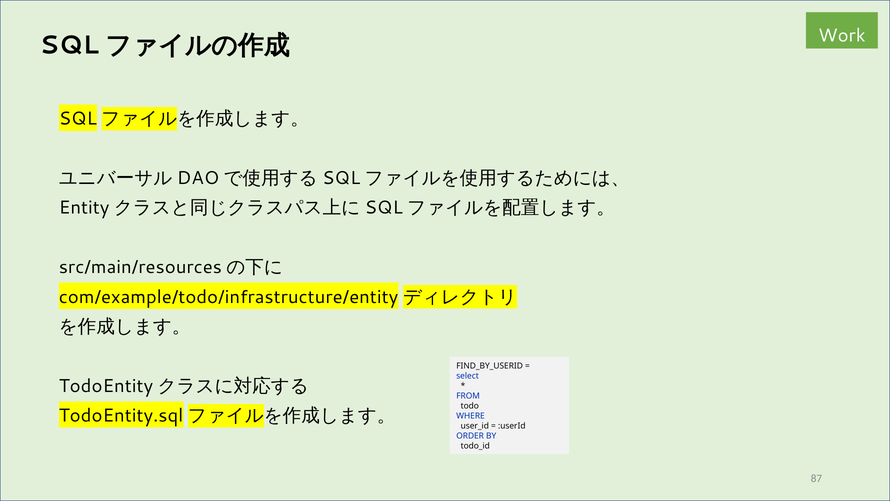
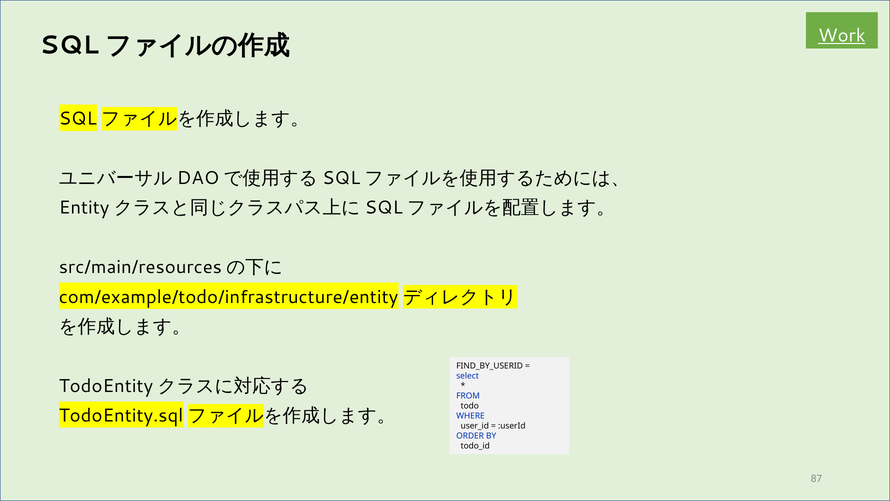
Work underline: none -> present
